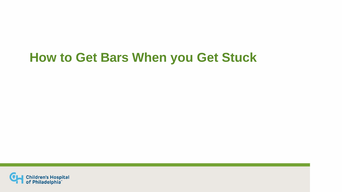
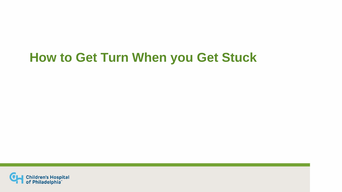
Bars: Bars -> Turn
